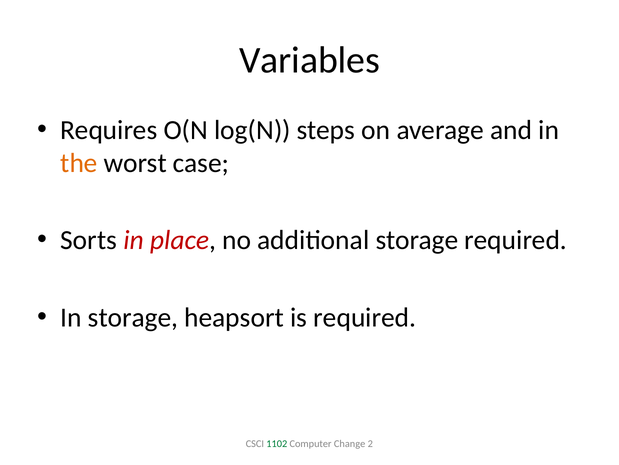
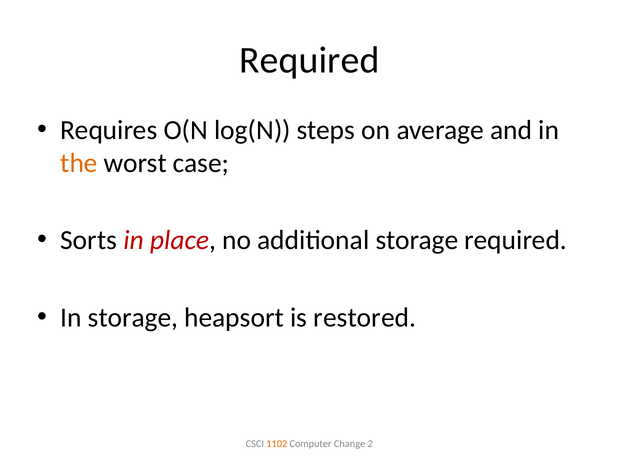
Variables at (309, 60): Variables -> Required
is required: required -> restored
1102 colour: green -> orange
